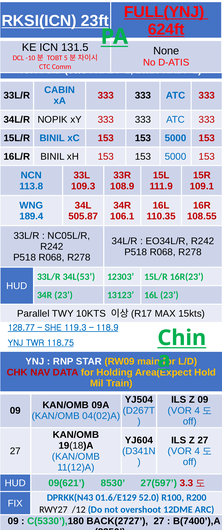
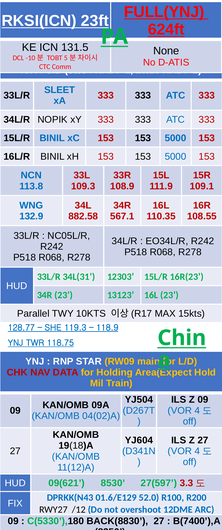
CABIN: CABIN -> SLEET
189.4: 189.4 -> 132.9
505.87: 505.87 -> 882.58
106.1: 106.1 -> 567.1
34L(53: 34L(53 -> 34L(31
BACK(2727: BACK(2727 -> BACK(8830
